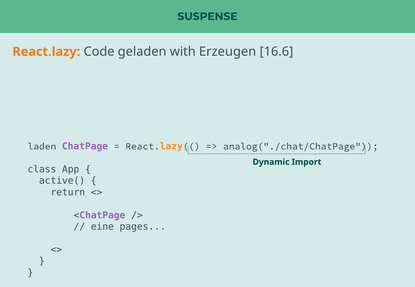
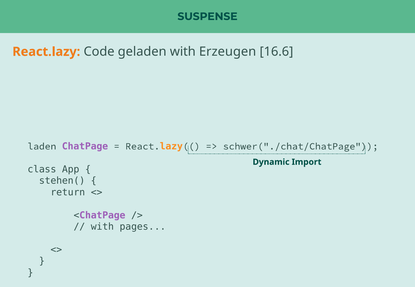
analog("./chat/ChatPage: analog("./chat/ChatPage -> schwer("./chat/ChatPage
active(: active( -> stehen(
eine at (102, 227): eine -> with
